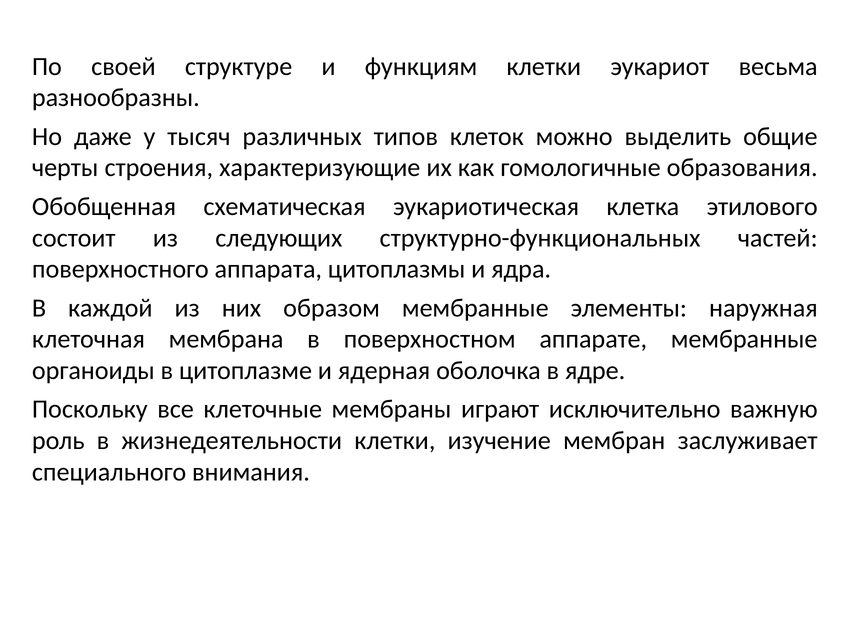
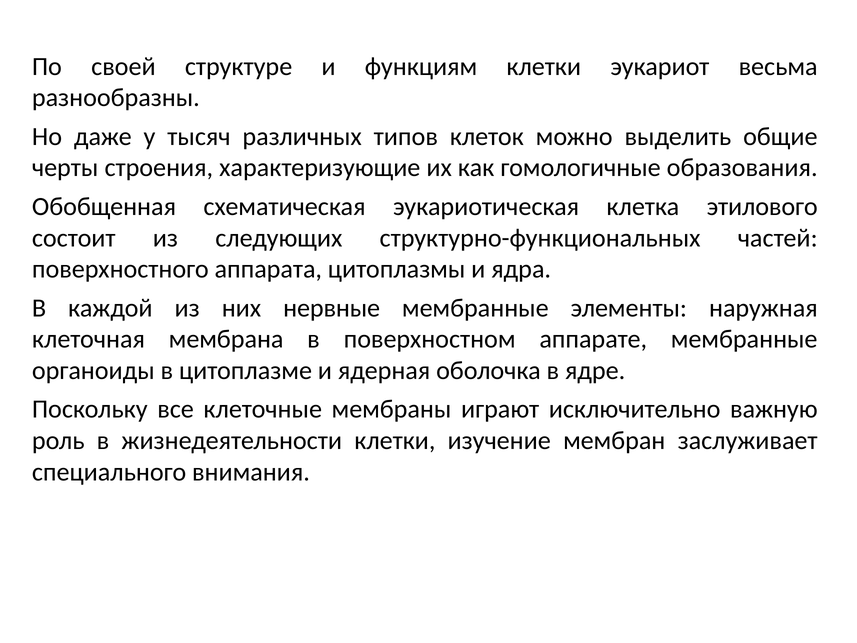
образом: образом -> нервные
